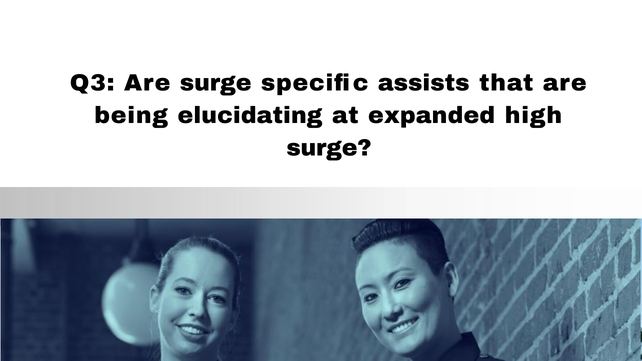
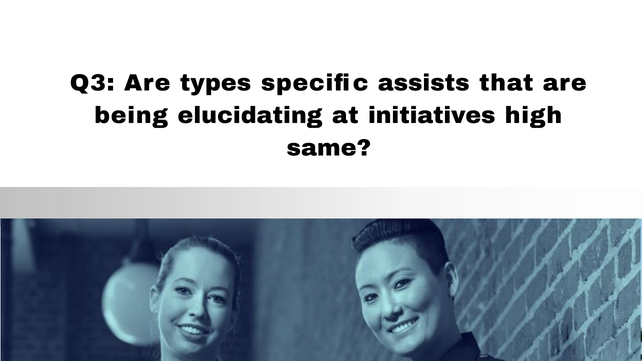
Are surge: surge -> types
expanded: expanded -> initiatives
surge at (329, 148): surge -> same
